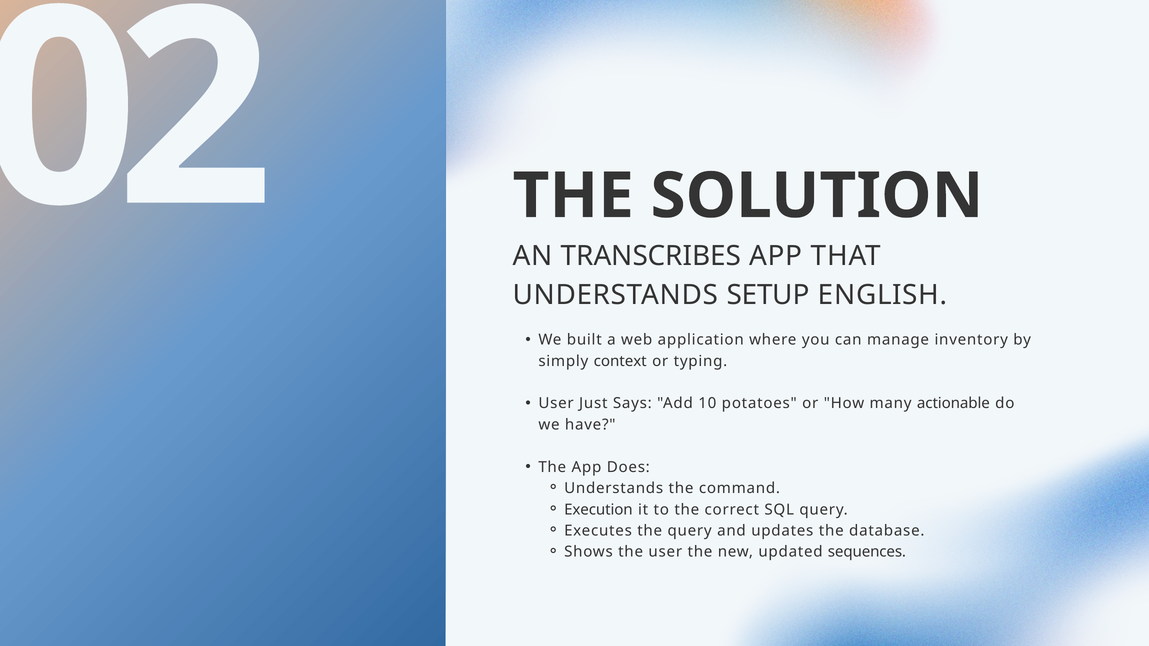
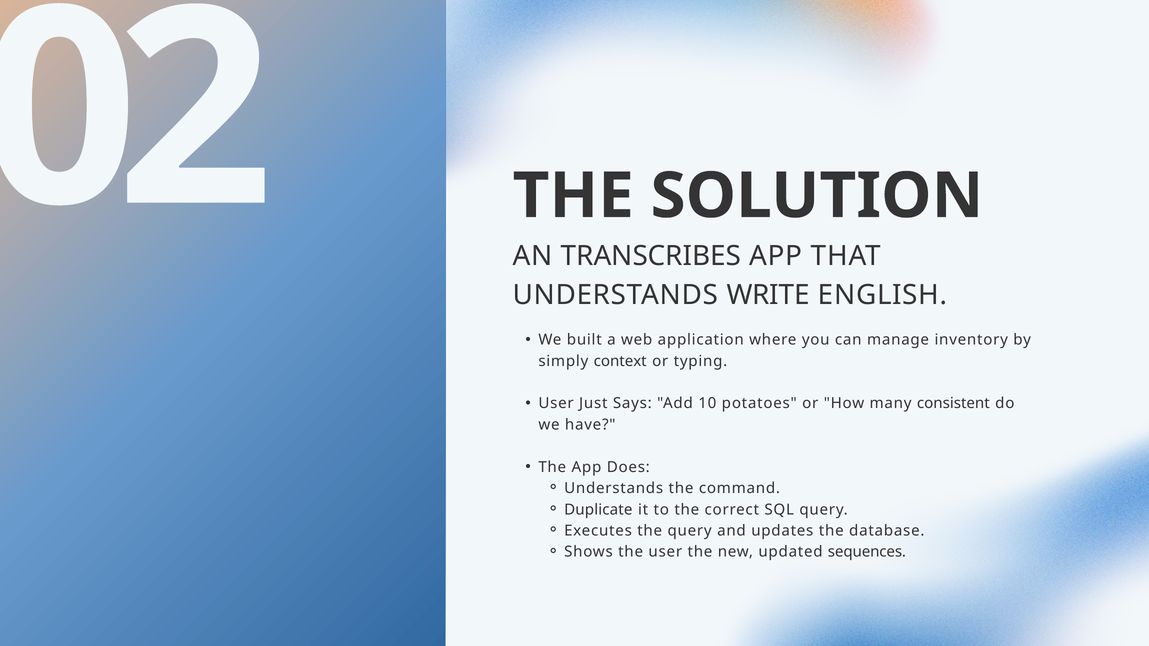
SETUP: SETUP -> WRITE
actionable: actionable -> consistent
Execution: Execution -> Duplicate
